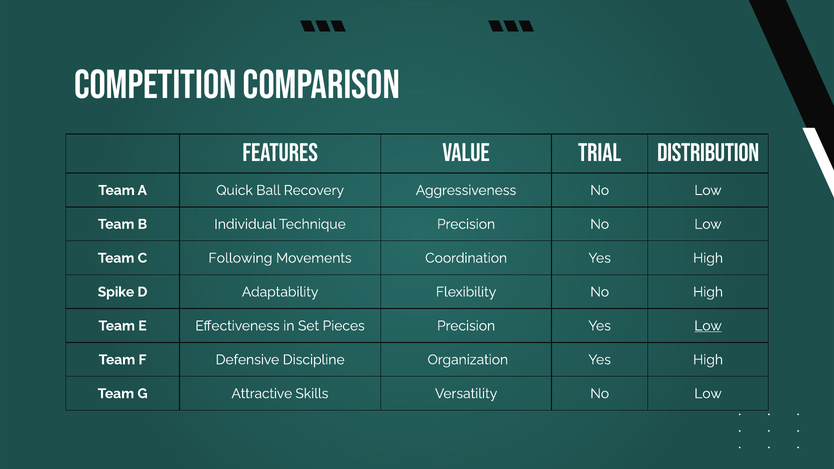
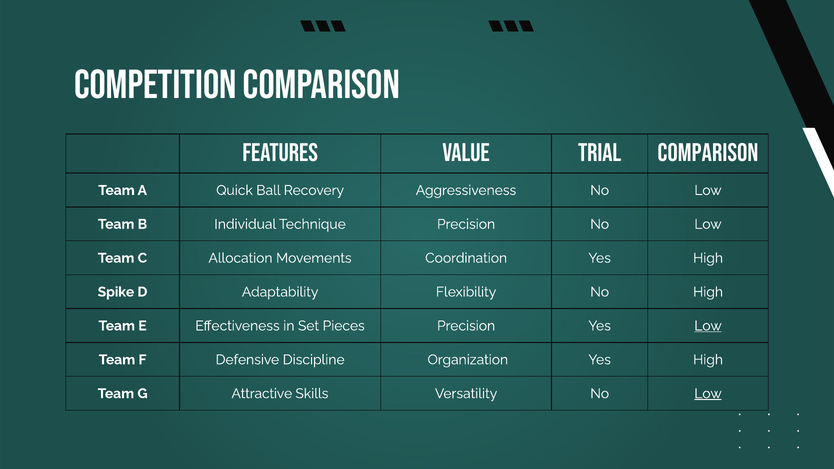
Trial Distribution: Distribution -> Comparison
Following: Following -> Allocation
Low at (708, 394) underline: none -> present
